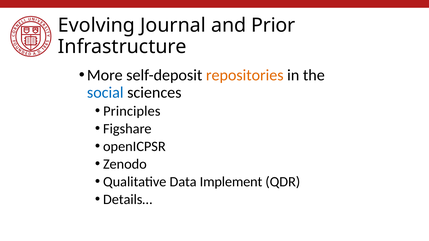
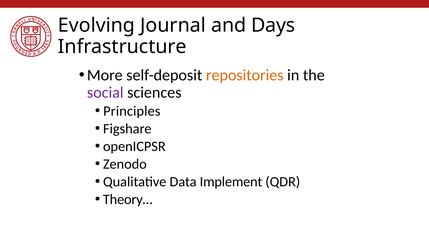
Prior: Prior -> Days
social colour: blue -> purple
Details…: Details… -> Theory…
